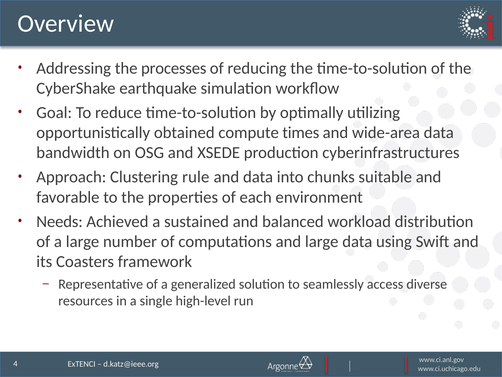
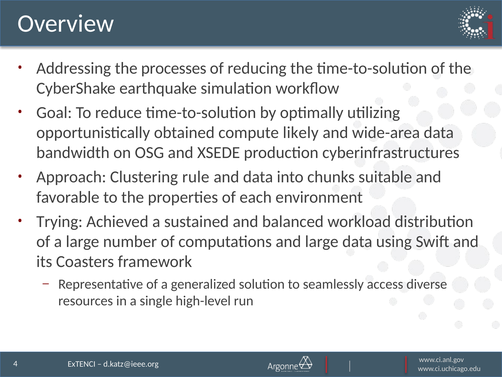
times: times -> likely
Needs: Needs -> Trying
